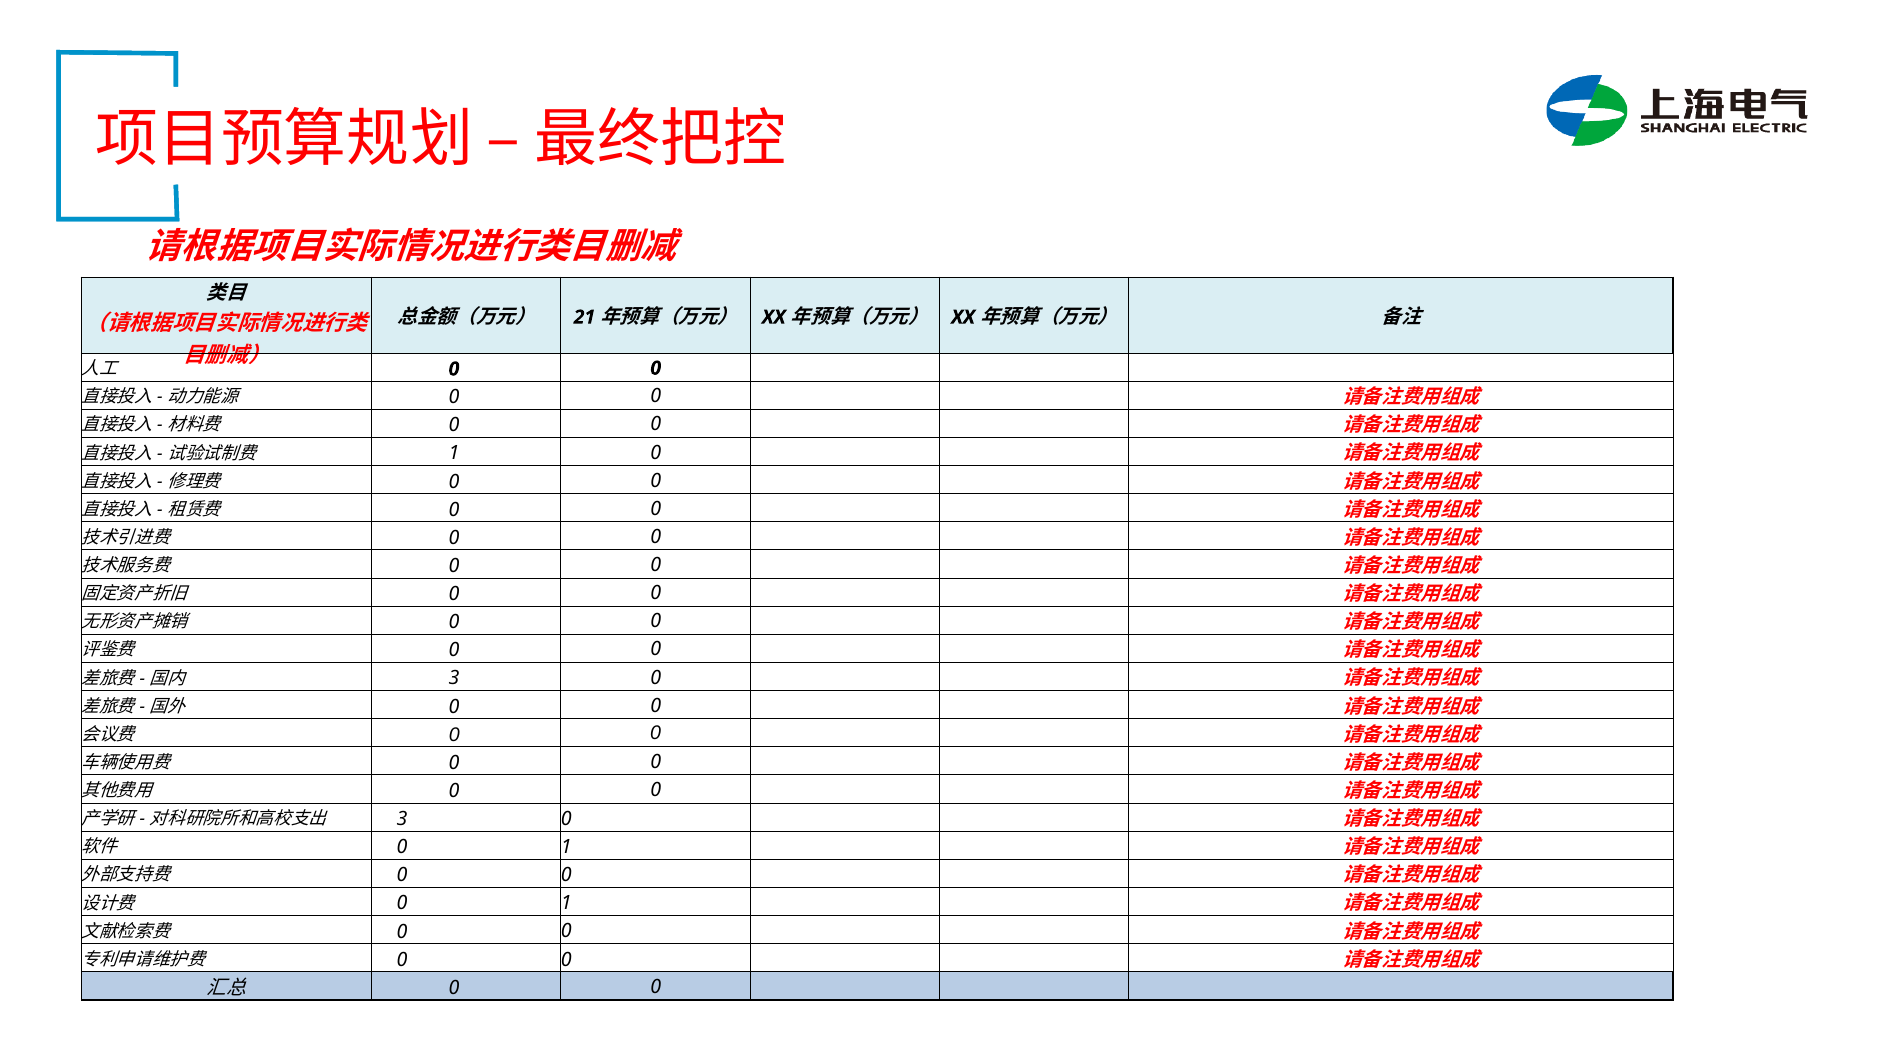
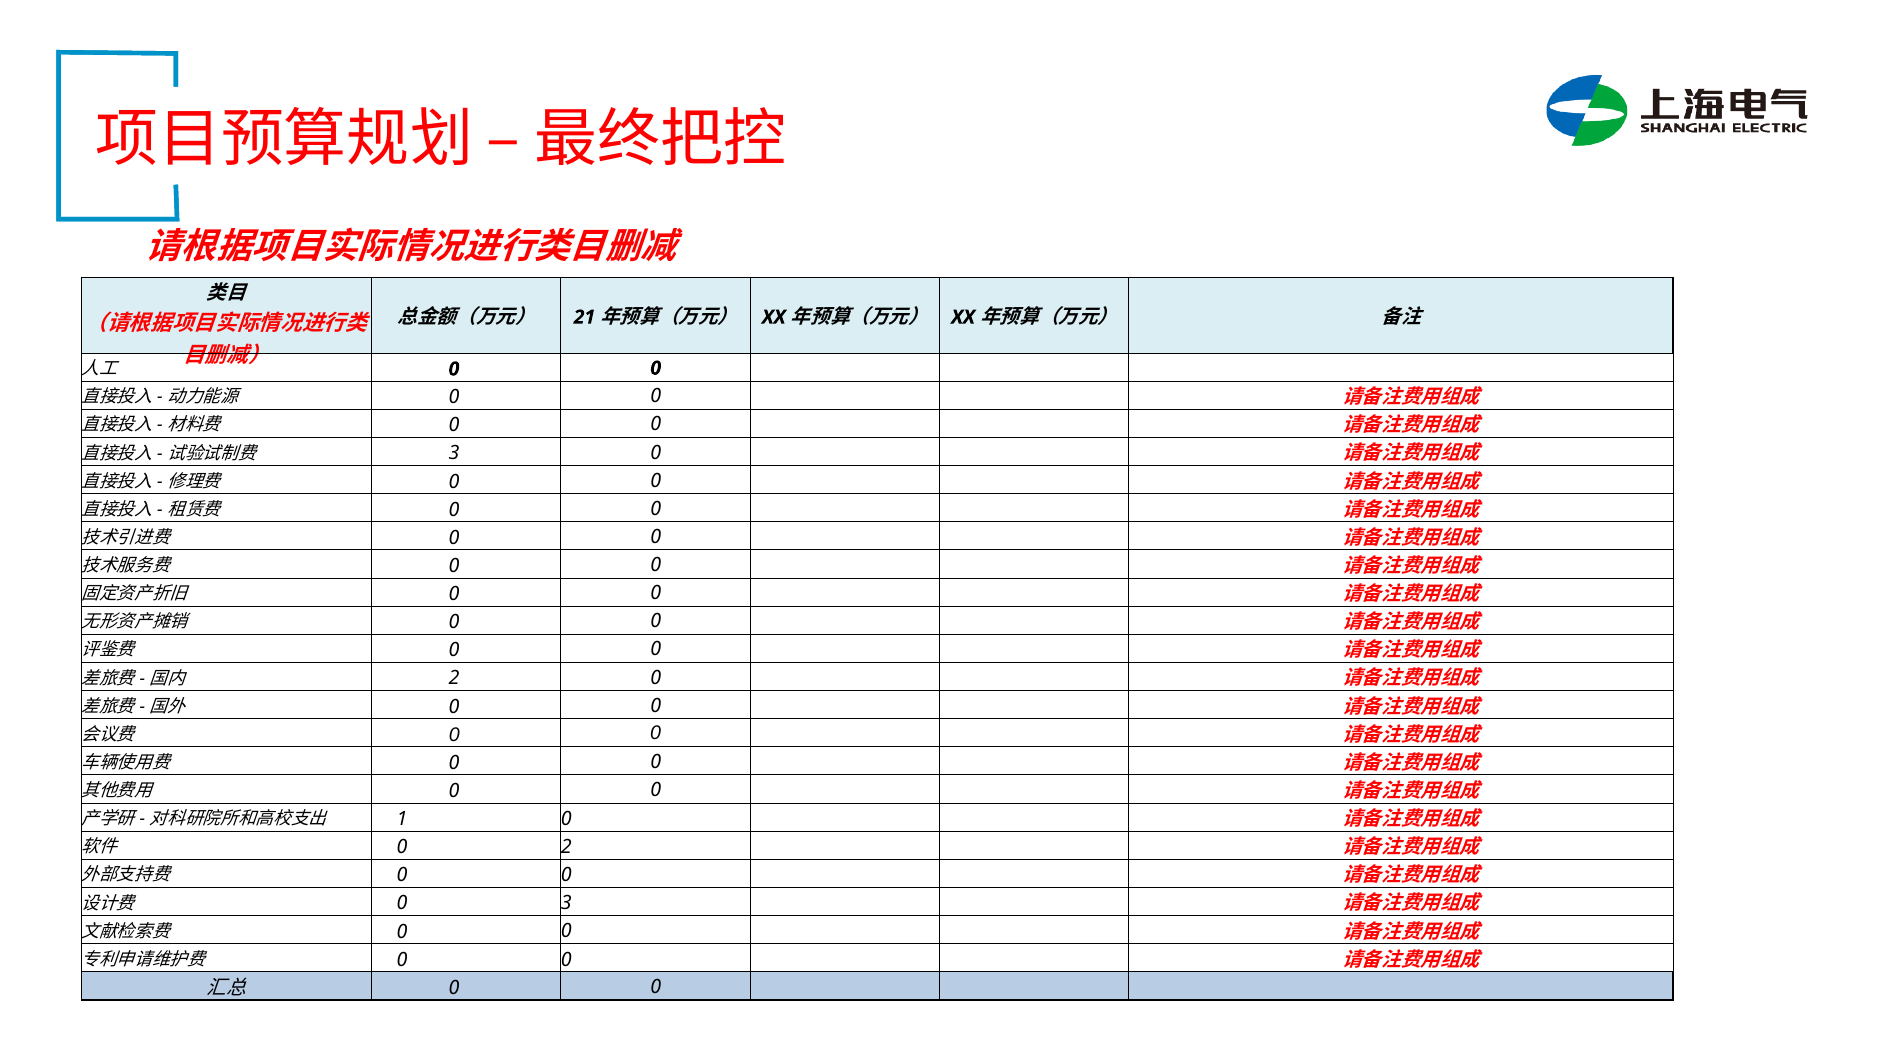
1 at (454, 453): 1 -> 3
3 at (454, 678): 3 -> 2
3 at (402, 819): 3 -> 1
1 at (566, 847): 1 -> 2
1 at (566, 903): 1 -> 3
